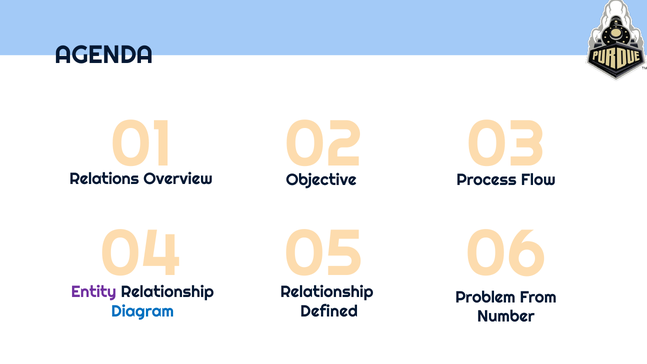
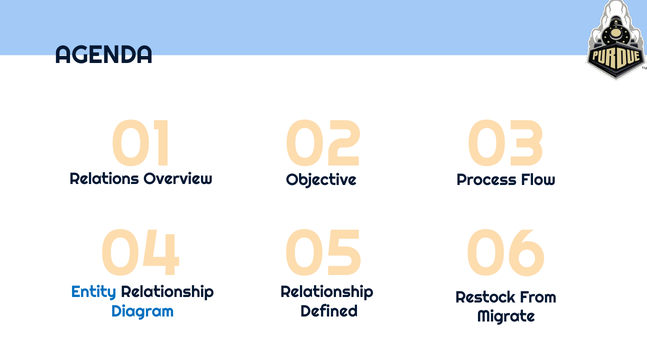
Entity colour: purple -> blue
Problem: Problem -> Restock
Number: Number -> Migrate
